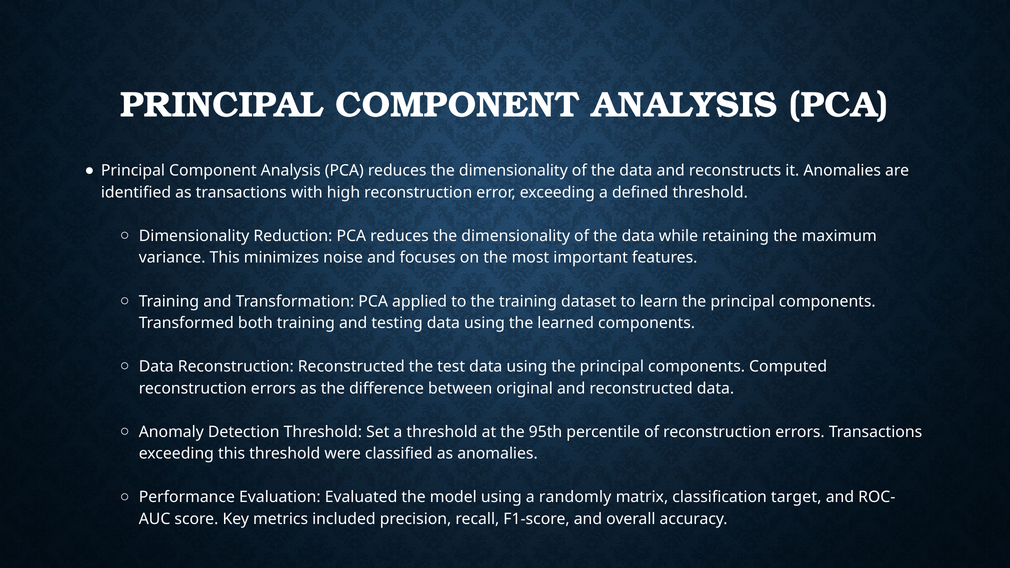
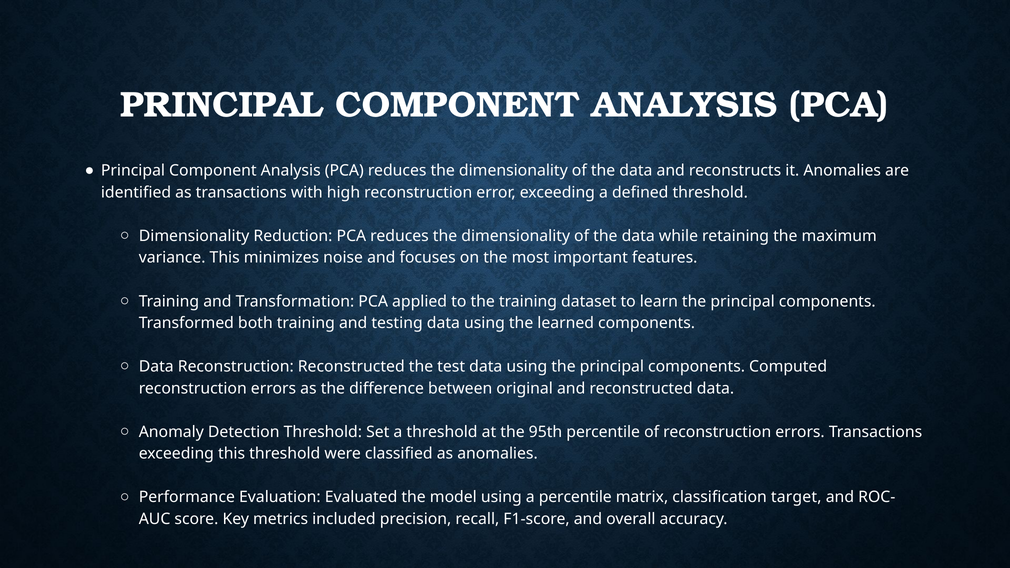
a randomly: randomly -> percentile
